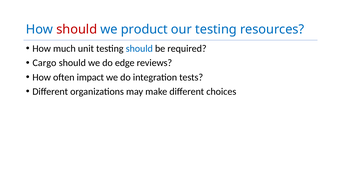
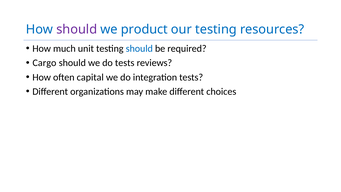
should at (77, 29) colour: red -> purple
do edge: edge -> tests
impact: impact -> capital
